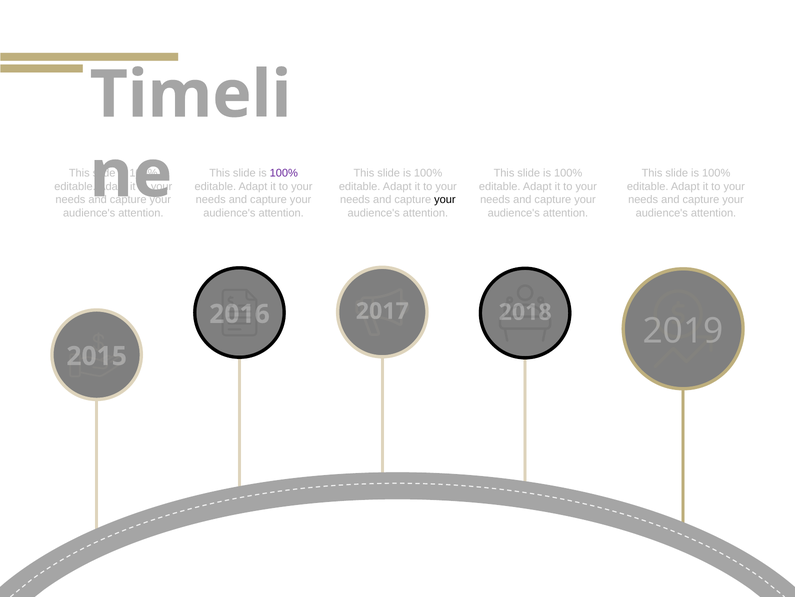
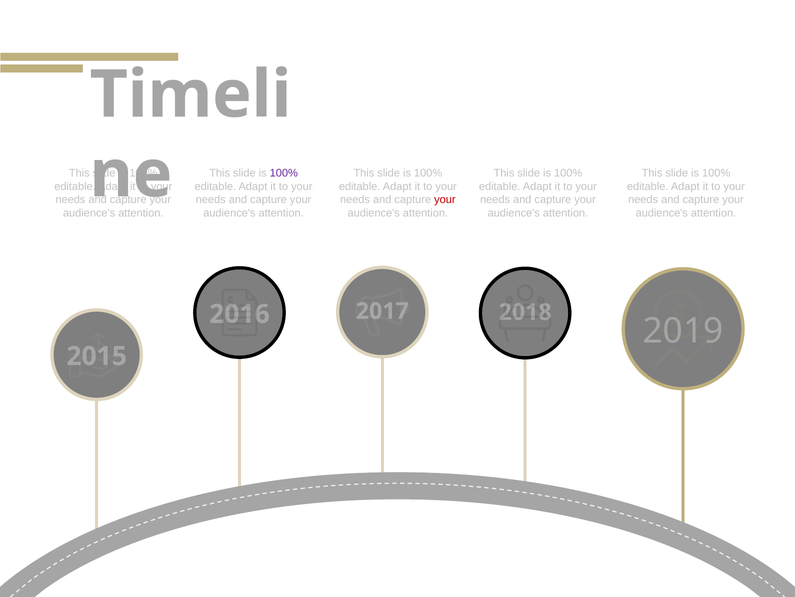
your at (445, 199) colour: black -> red
